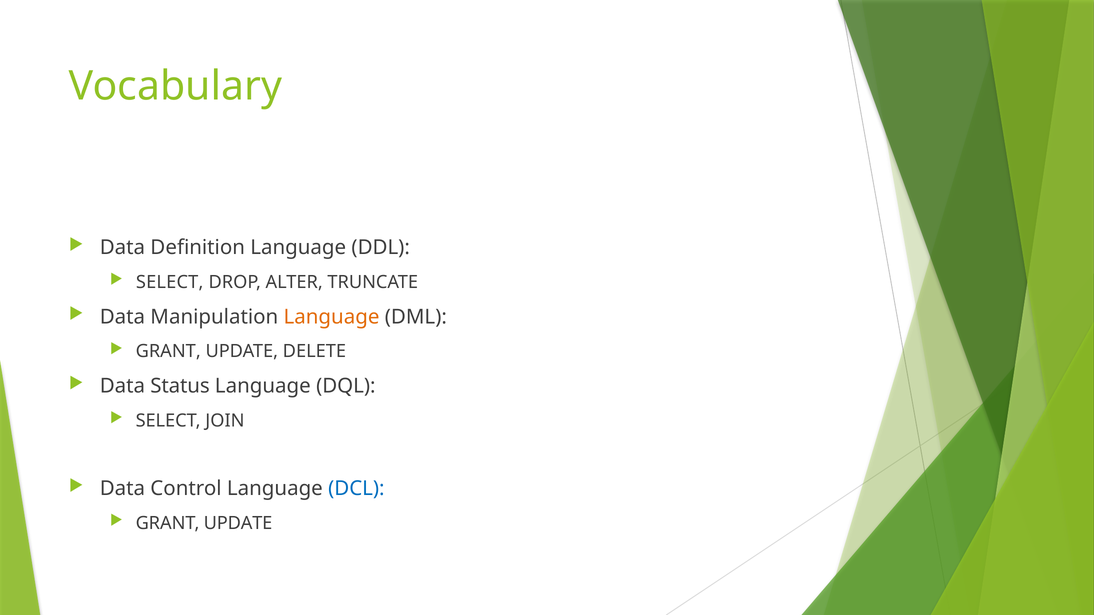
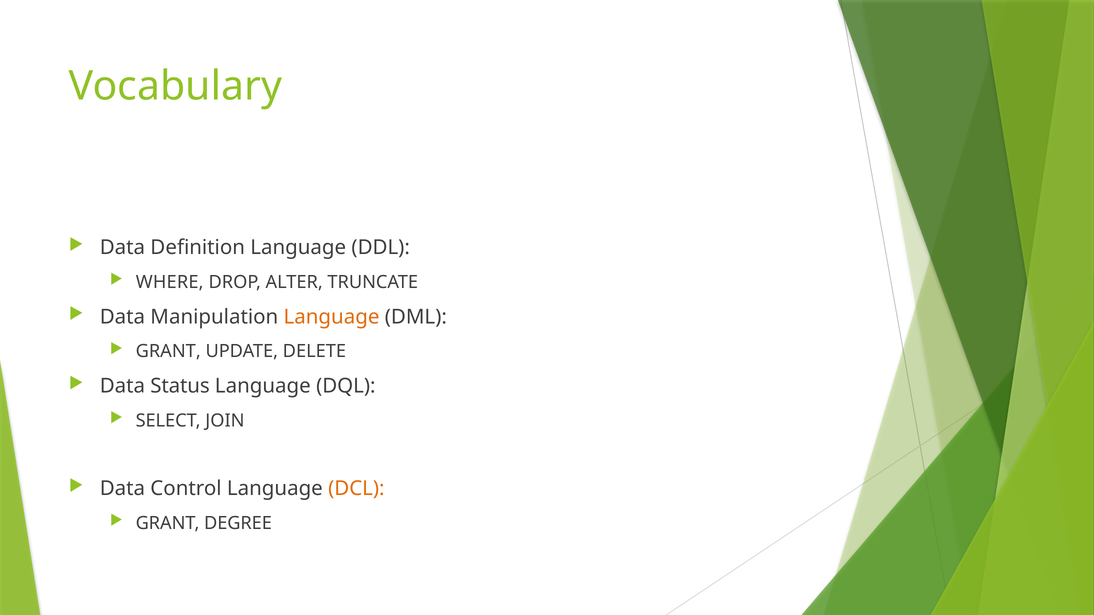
SELECT at (170, 282): SELECT -> WHERE
DCL colour: blue -> orange
UPDATE at (238, 523): UPDATE -> DEGREE
